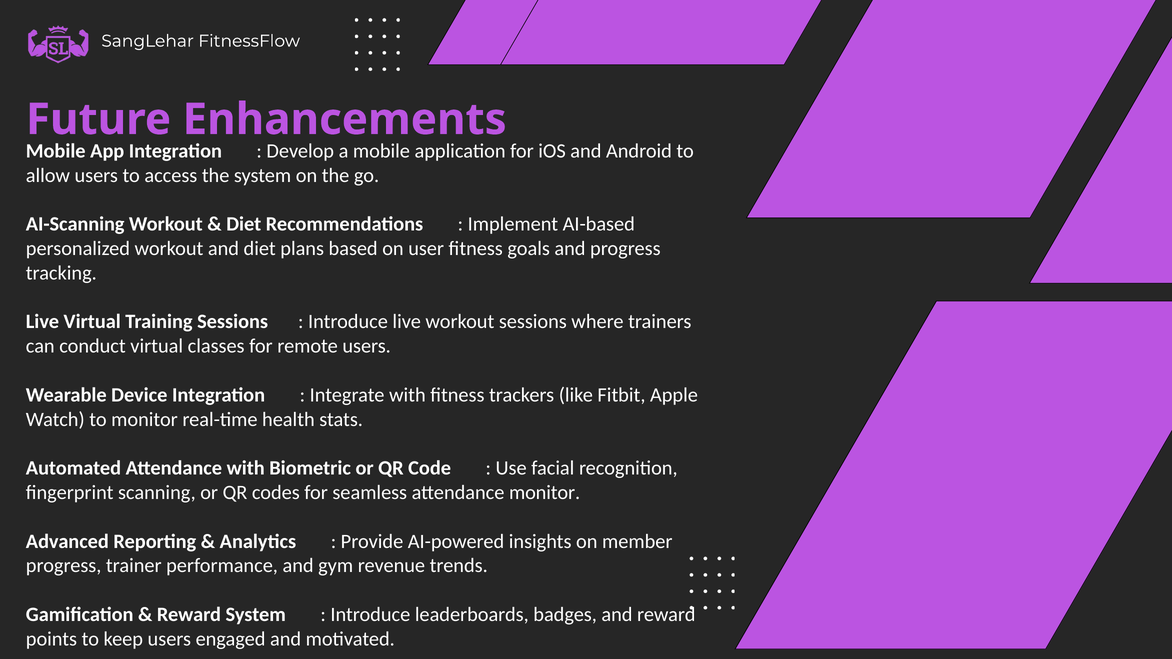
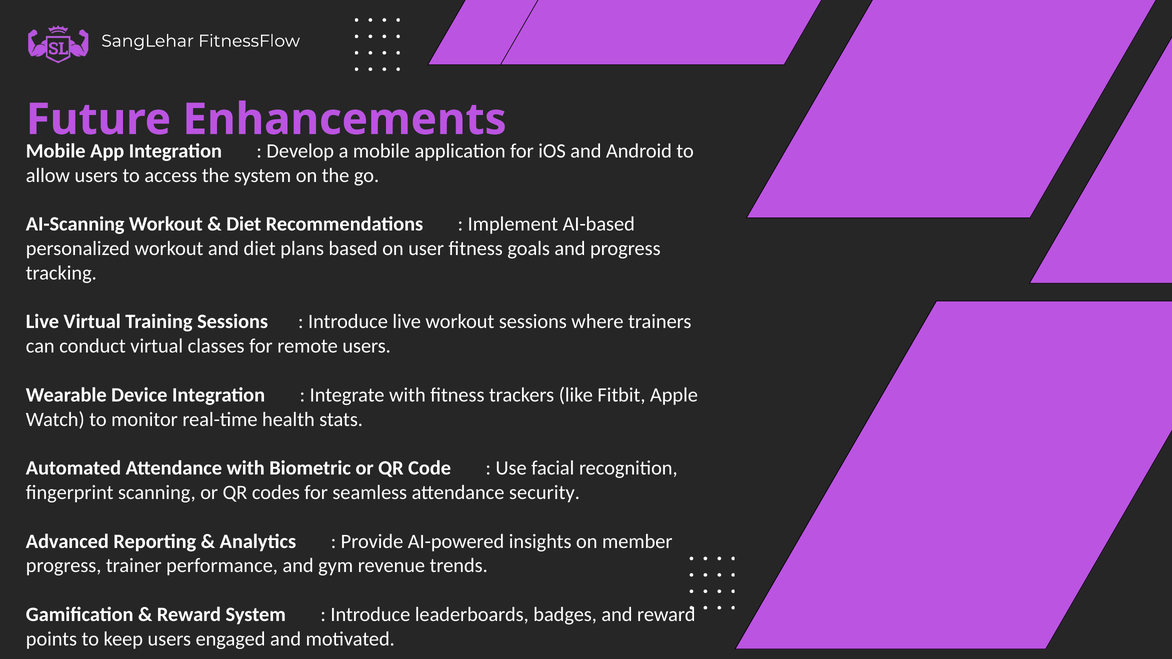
attendance monitor: monitor -> security
